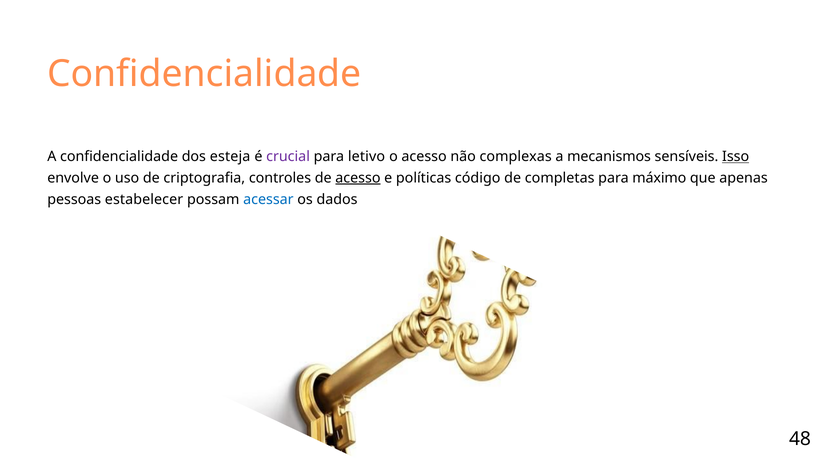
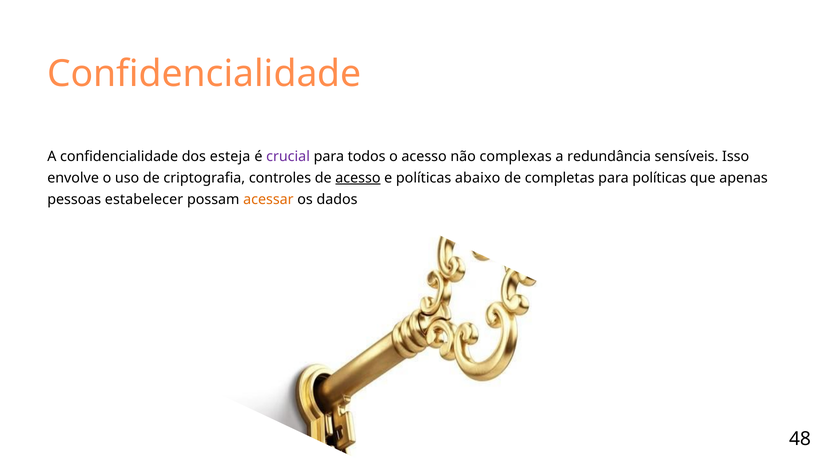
letivo: letivo -> todos
mecanismos: mecanismos -> redundância
Isso underline: present -> none
código: código -> abaixo
para máximo: máximo -> políticas
acessar colour: blue -> orange
